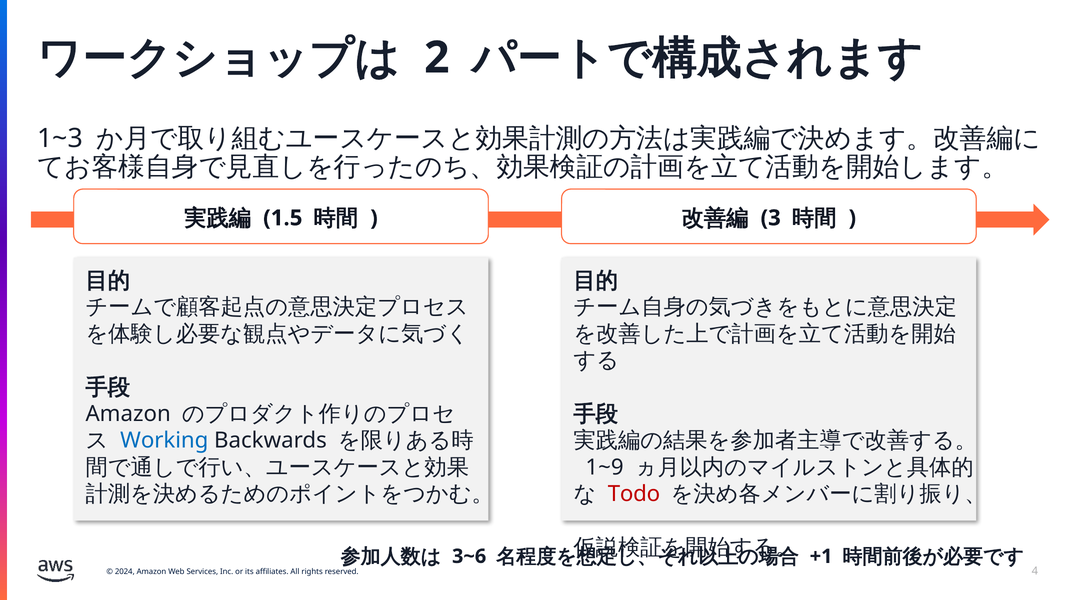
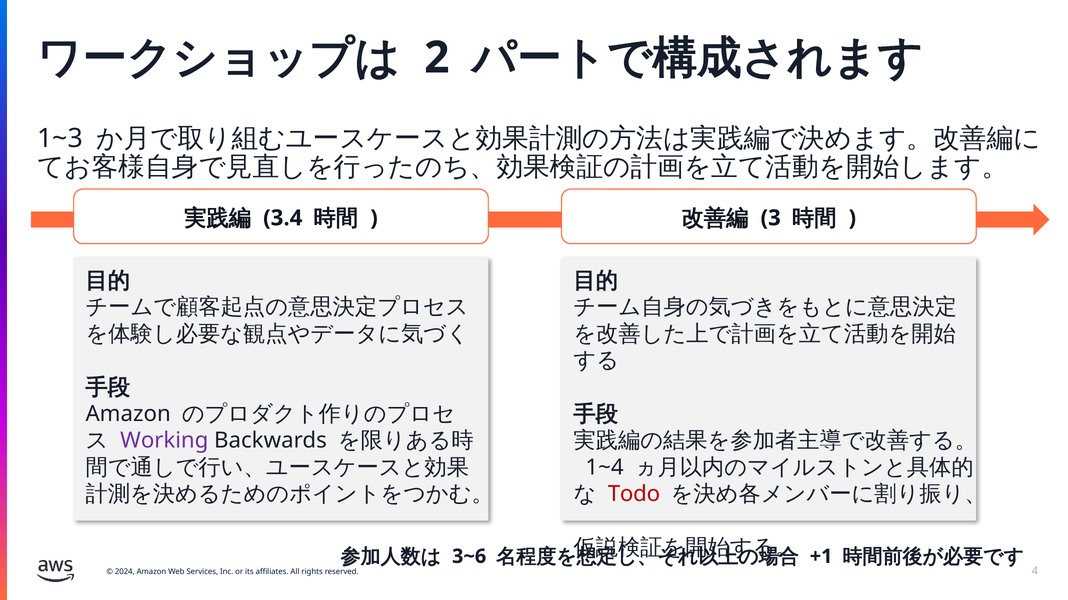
1.5: 1.5 -> 3.4
Working colour: blue -> purple
1~9: 1~9 -> 1~4
